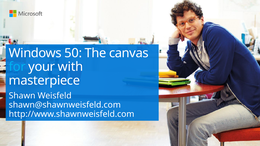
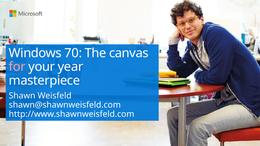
50: 50 -> 70
for colour: light blue -> pink
with: with -> year
